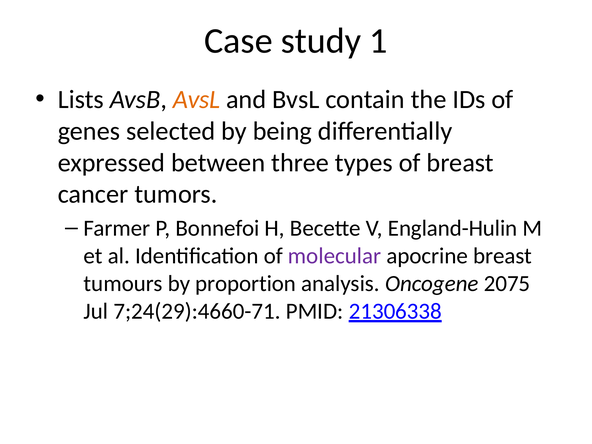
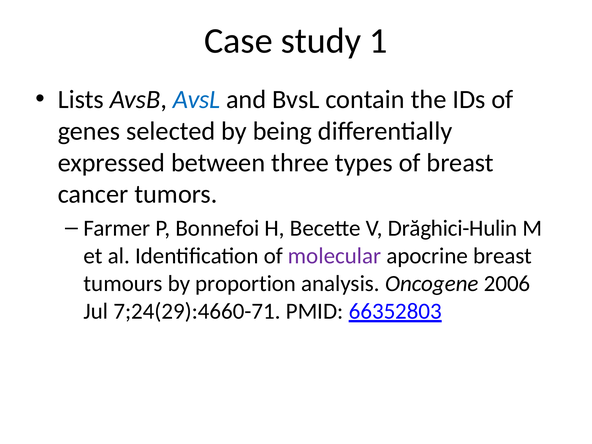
AvsL colour: orange -> blue
England-Hulin: England-Hulin -> Drăghici-Hulin
2075: 2075 -> 2006
21306338: 21306338 -> 66352803
